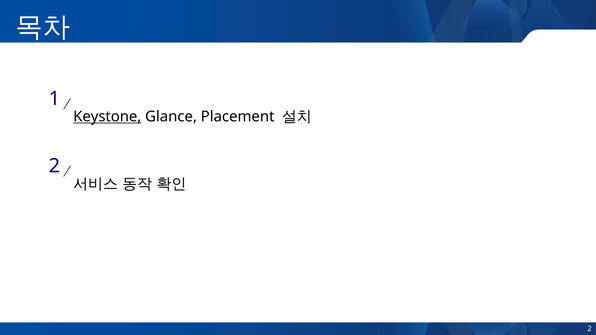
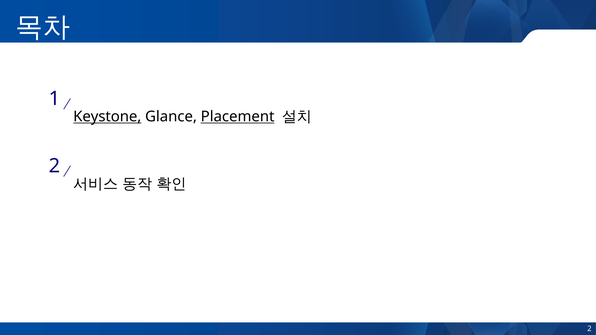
Placement underline: none -> present
